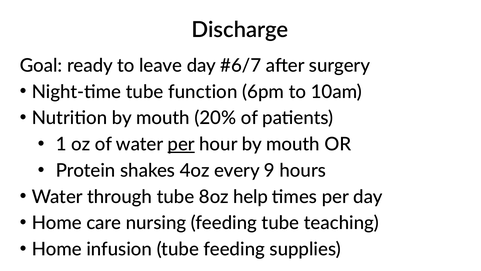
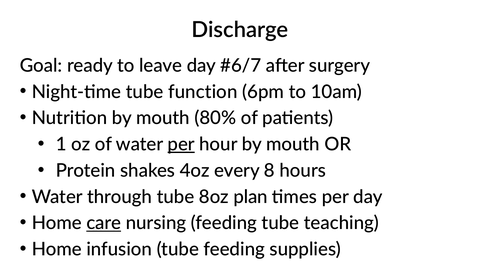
20%: 20% -> 80%
9: 9 -> 8
help: help -> plan
care underline: none -> present
